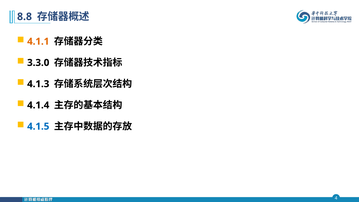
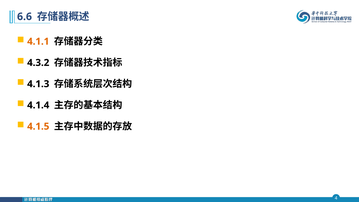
8.8: 8.8 -> 6.6
3.3.0: 3.3.0 -> 4.3.2
4.1.5 colour: blue -> orange
